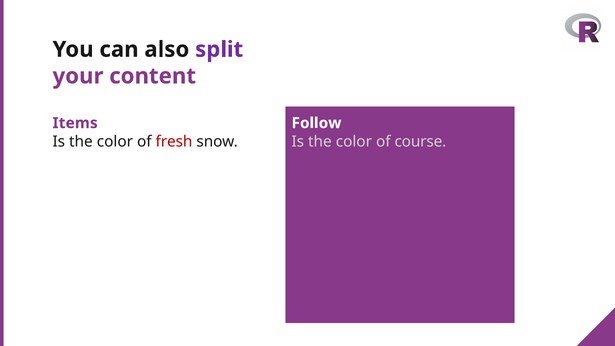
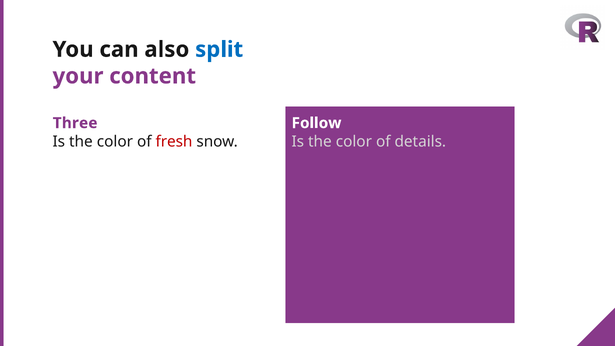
split colour: purple -> blue
Items: Items -> Three
course: course -> details
